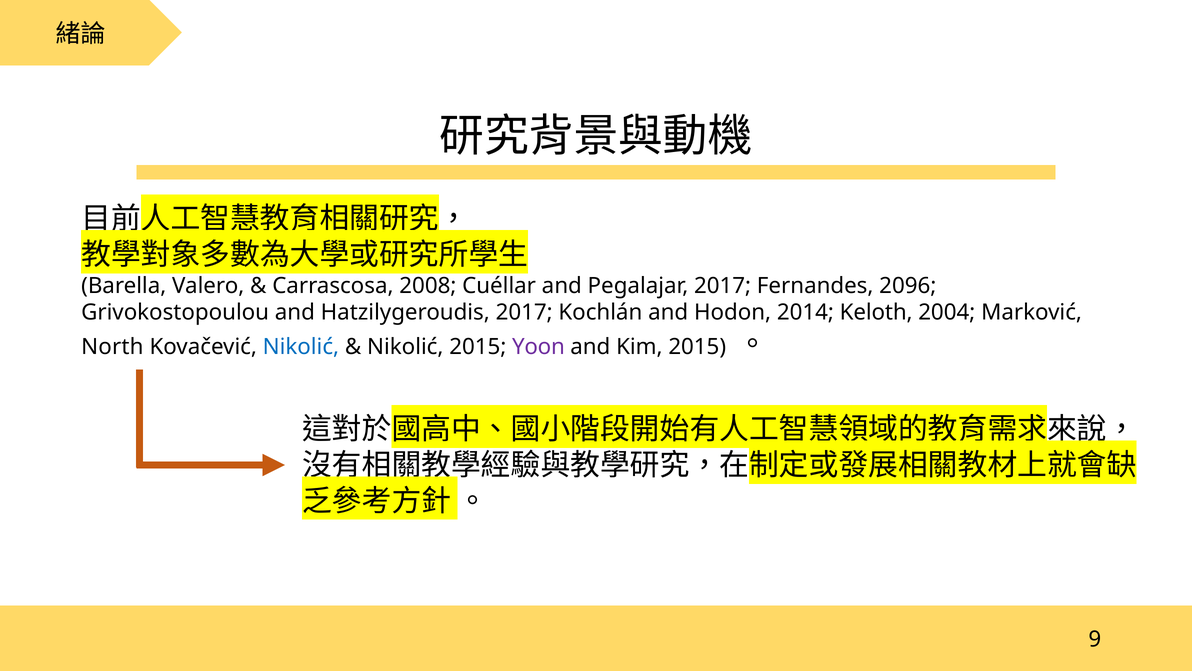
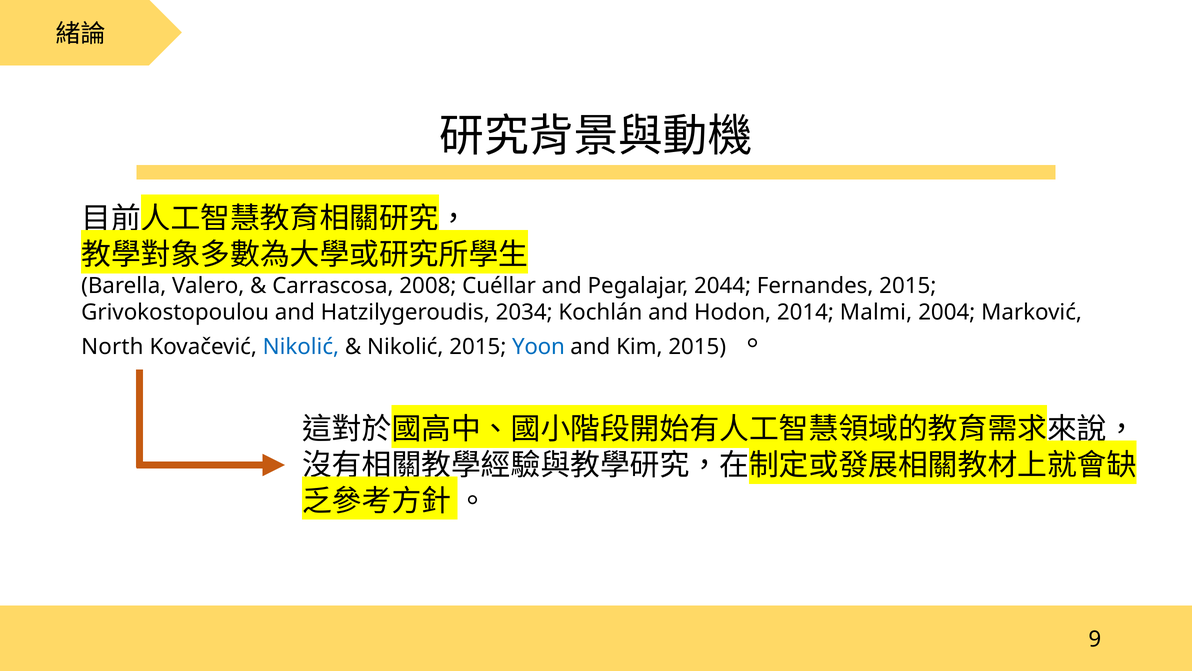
Pegalajar 2017: 2017 -> 2044
Fernandes 2096: 2096 -> 2015
Hatzilygeroudis 2017: 2017 -> 2034
Keloth: Keloth -> Malmi
Yoon colour: purple -> blue
